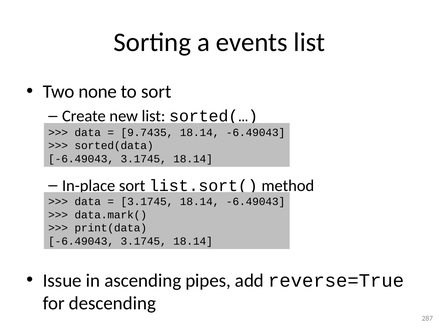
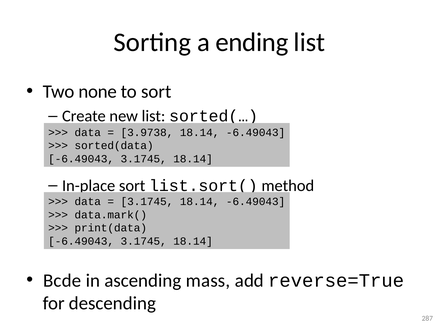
events: events -> ending
9.7435: 9.7435 -> 3.9738
Issue: Issue -> Bcde
pipes: pipes -> mass
